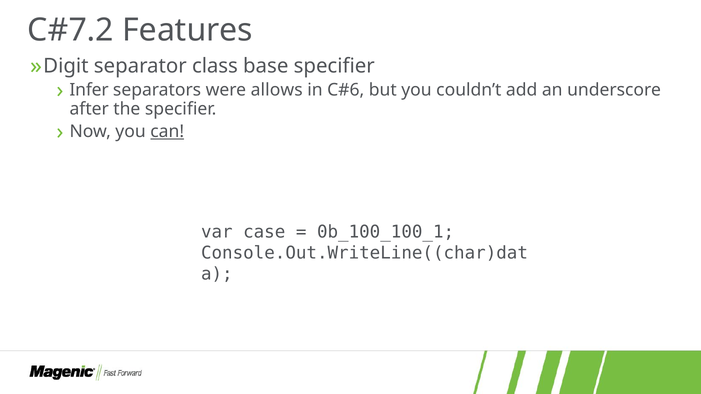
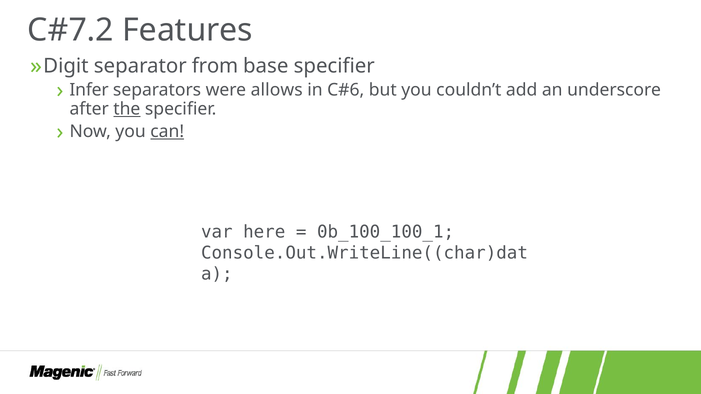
class: class -> from
the underline: none -> present
case: case -> here
